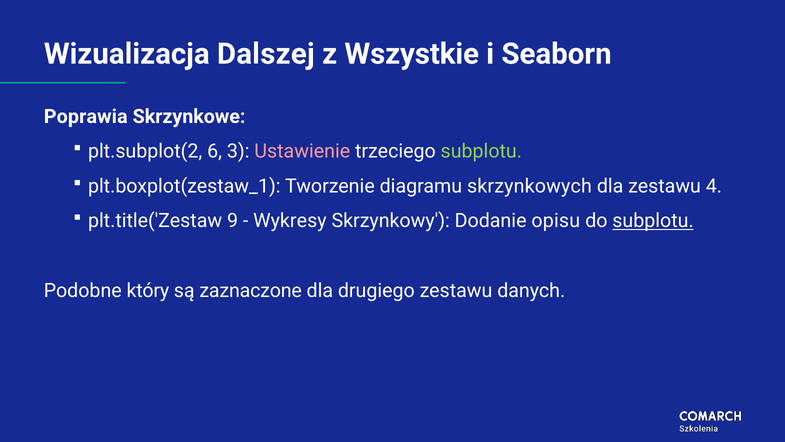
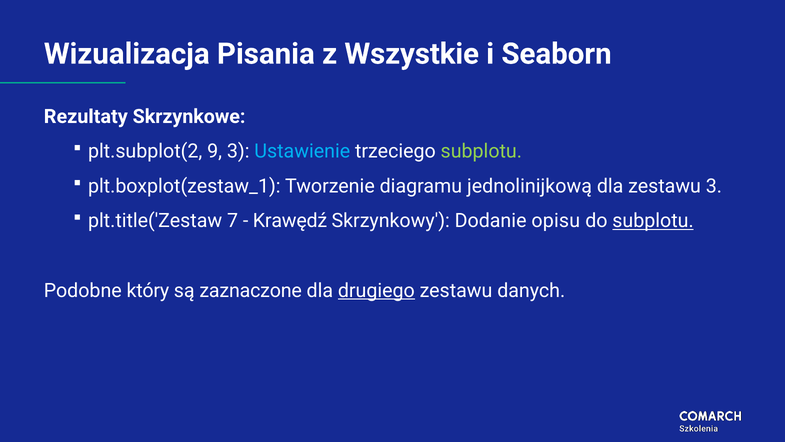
Dalszej: Dalszej -> Pisania
Poprawia: Poprawia -> Rezultaty
6: 6 -> 9
Ustawienie colour: pink -> light blue
skrzynkowych: skrzynkowych -> jednolinijkową
zestawu 4: 4 -> 3
9: 9 -> 7
Wykresy: Wykresy -> Krawędź
drugiego underline: none -> present
